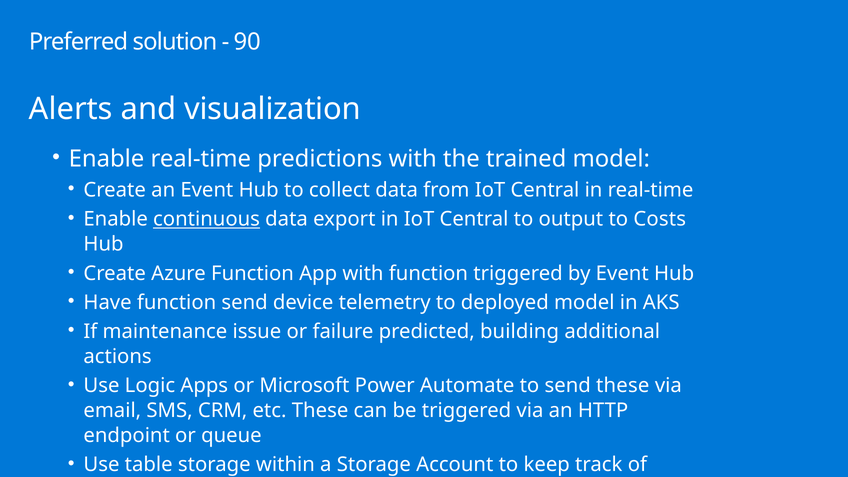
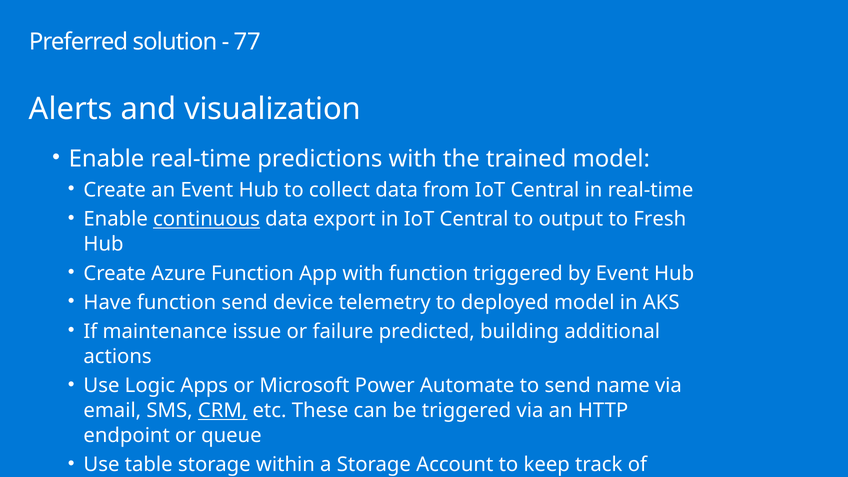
90: 90 -> 77
Costs: Costs -> Fresh
send these: these -> name
CRM underline: none -> present
